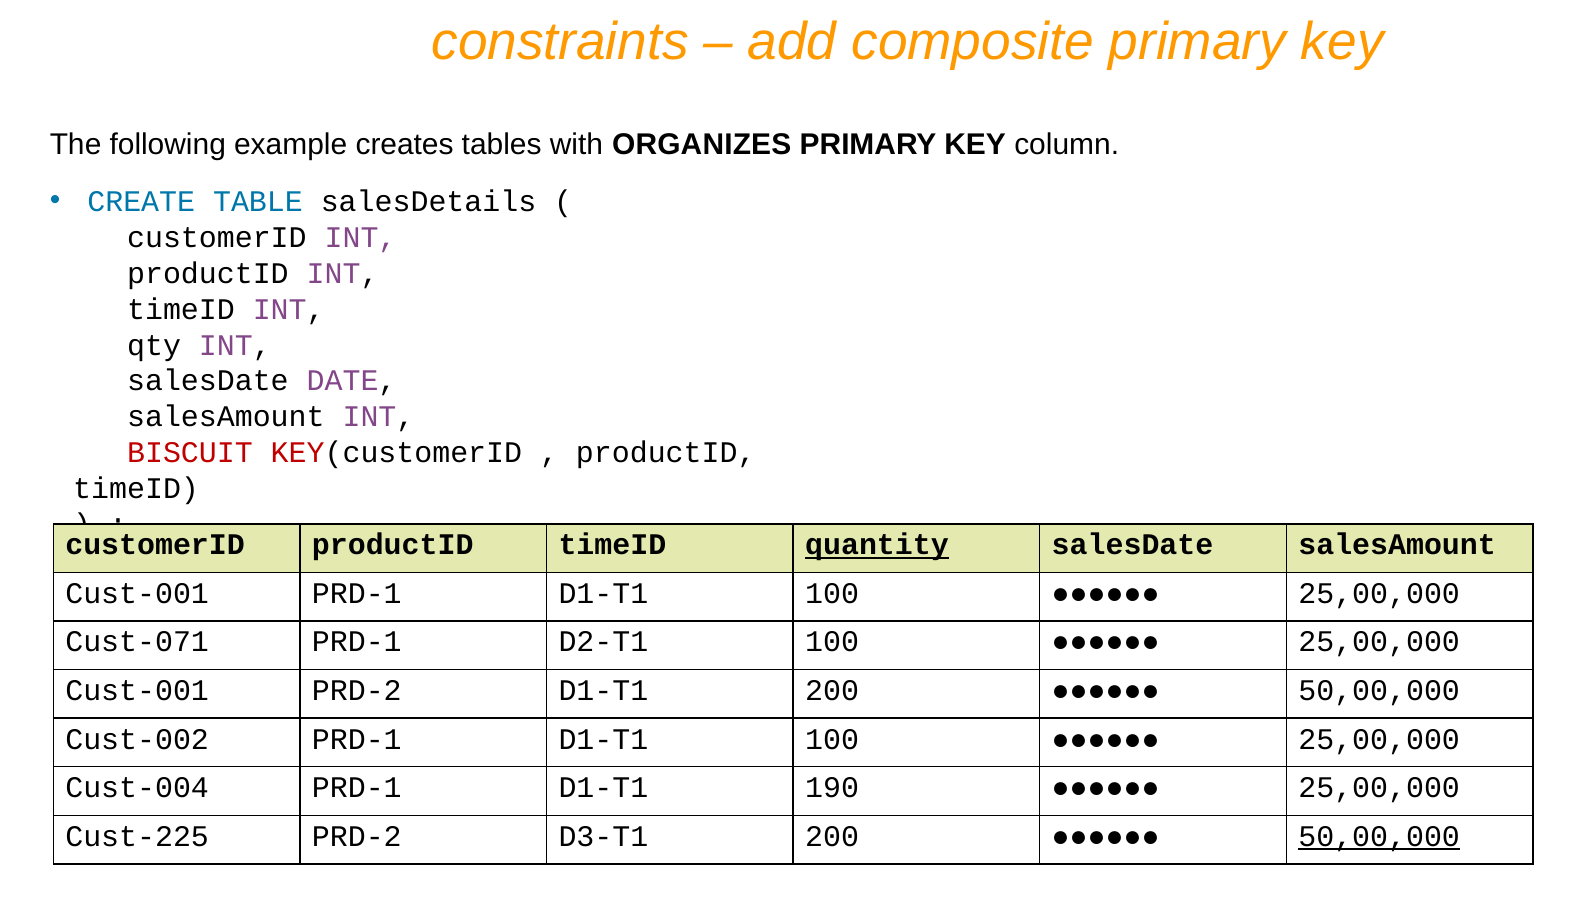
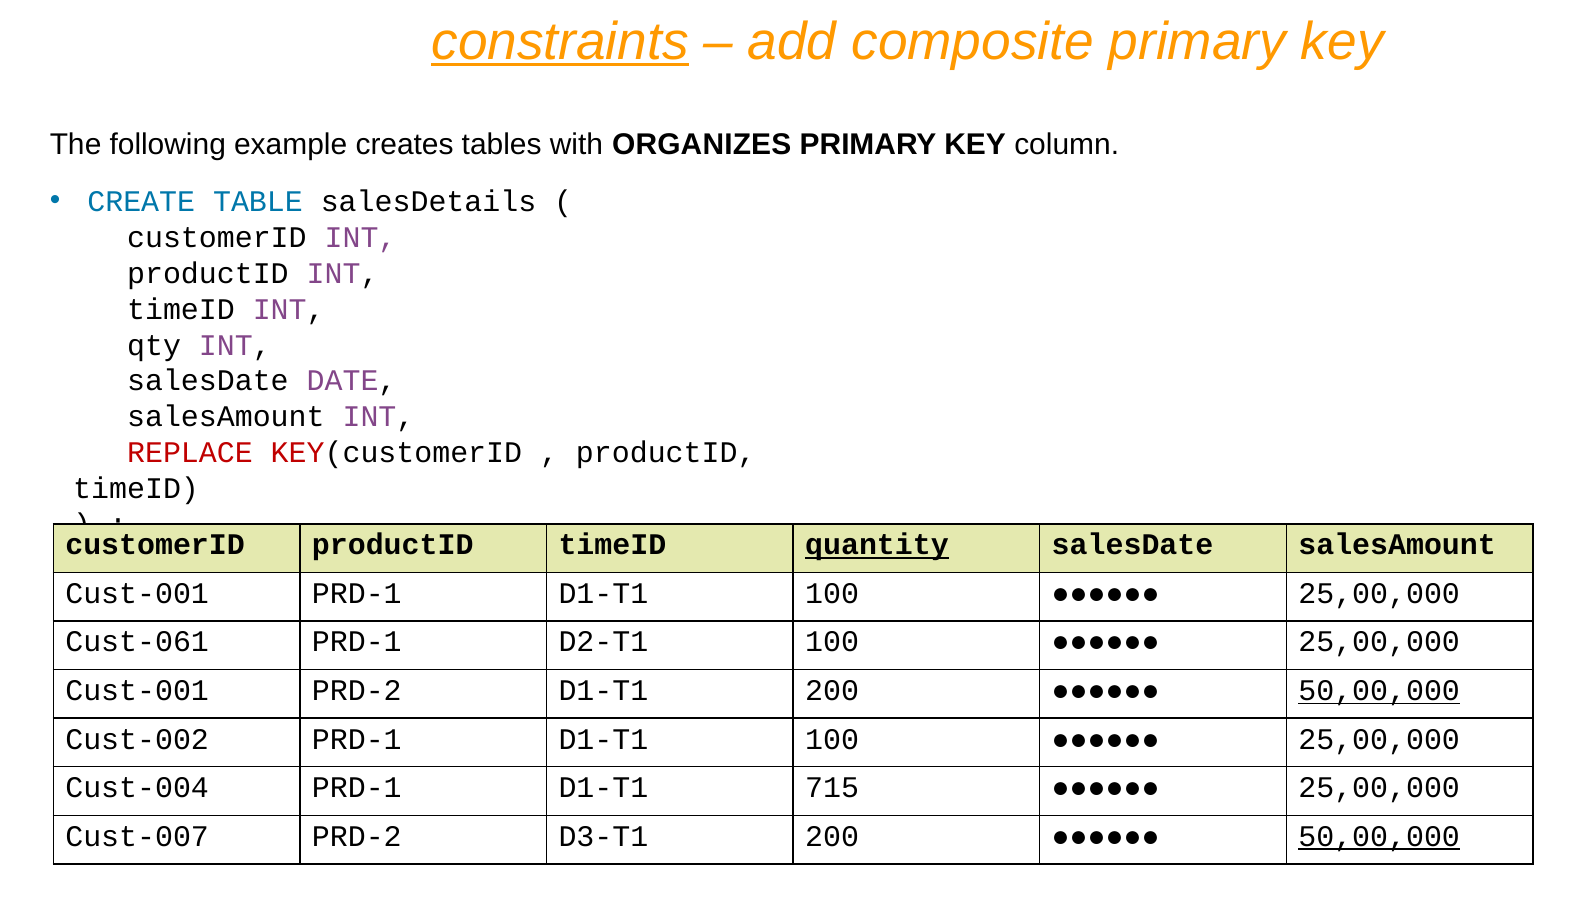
constraints underline: none -> present
BISCUIT: BISCUIT -> REPLACE
Cust-071: Cust-071 -> Cust-061
50,00,000 at (1379, 690) underline: none -> present
190: 190 -> 715
Cust-225: Cust-225 -> Cust-007
